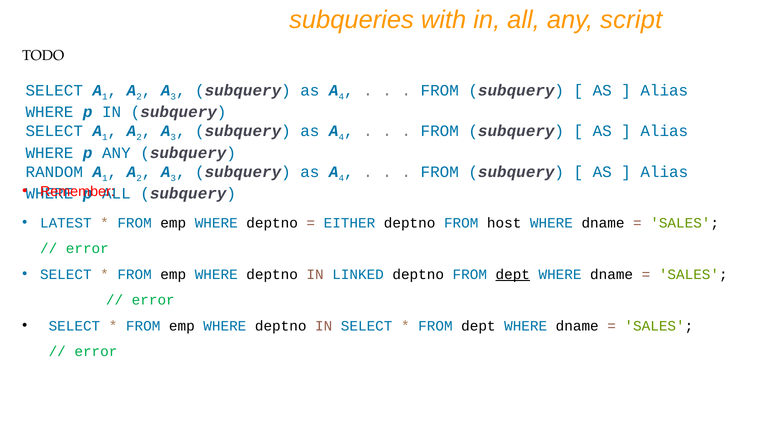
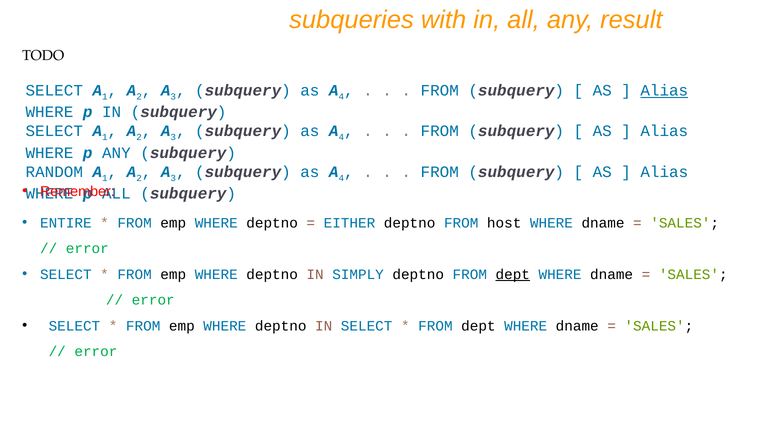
script: script -> result
Alias at (664, 91) underline: none -> present
LATEST: LATEST -> ENTIRE
LINKED: LINKED -> SIMPLY
